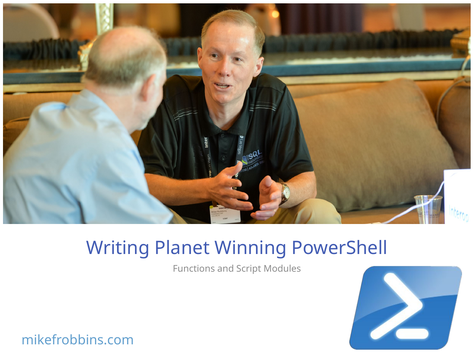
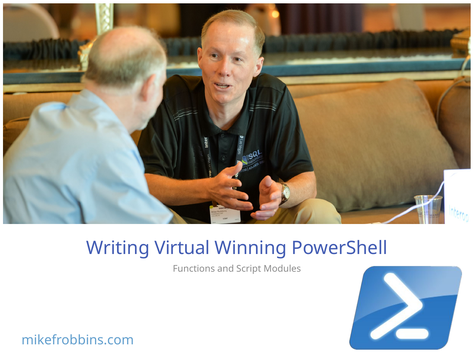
Planet: Planet -> Virtual
